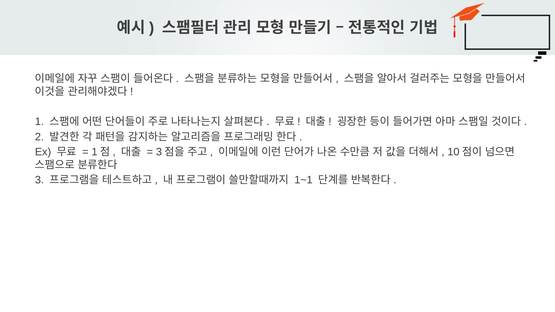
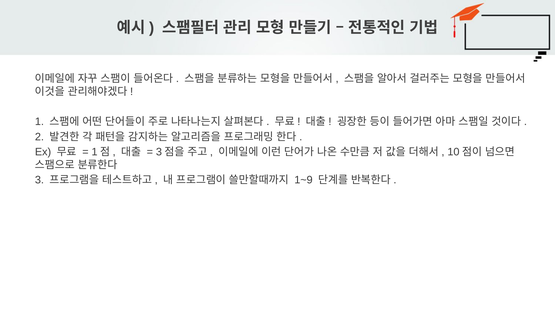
1~1: 1~1 -> 1~9
